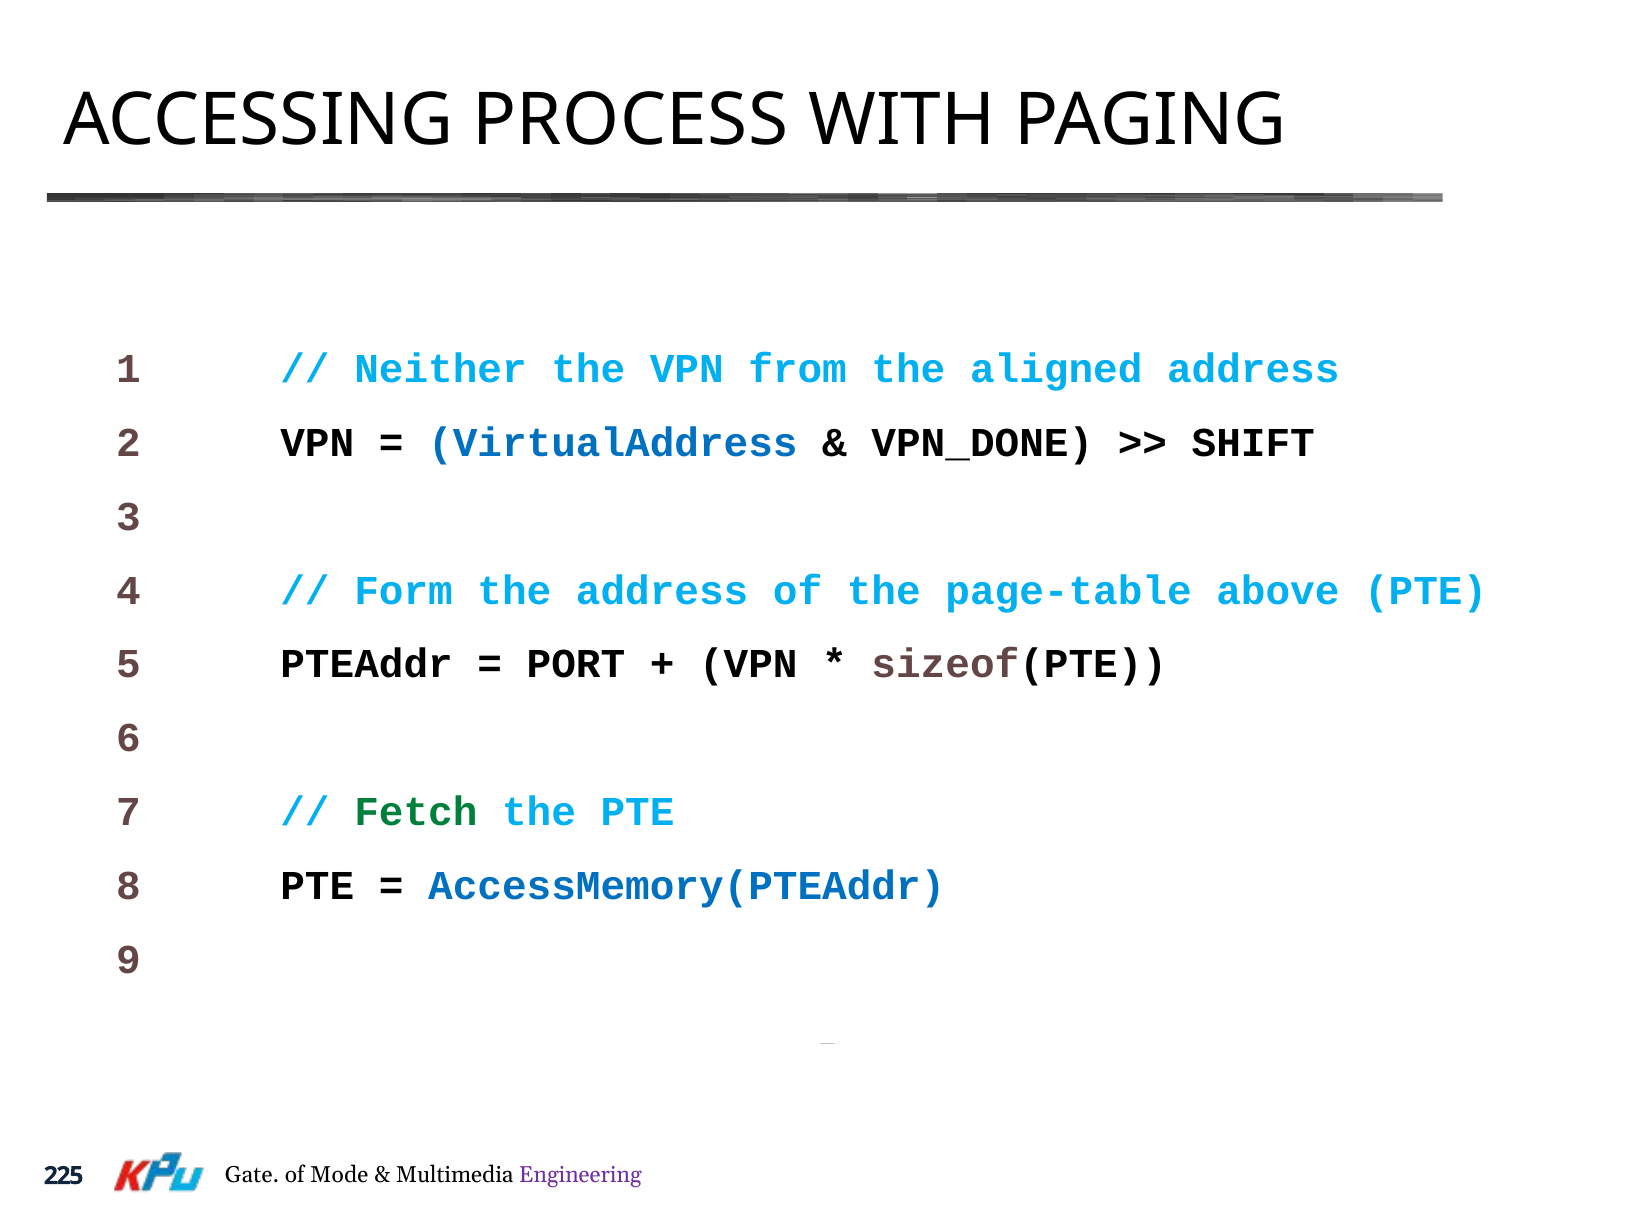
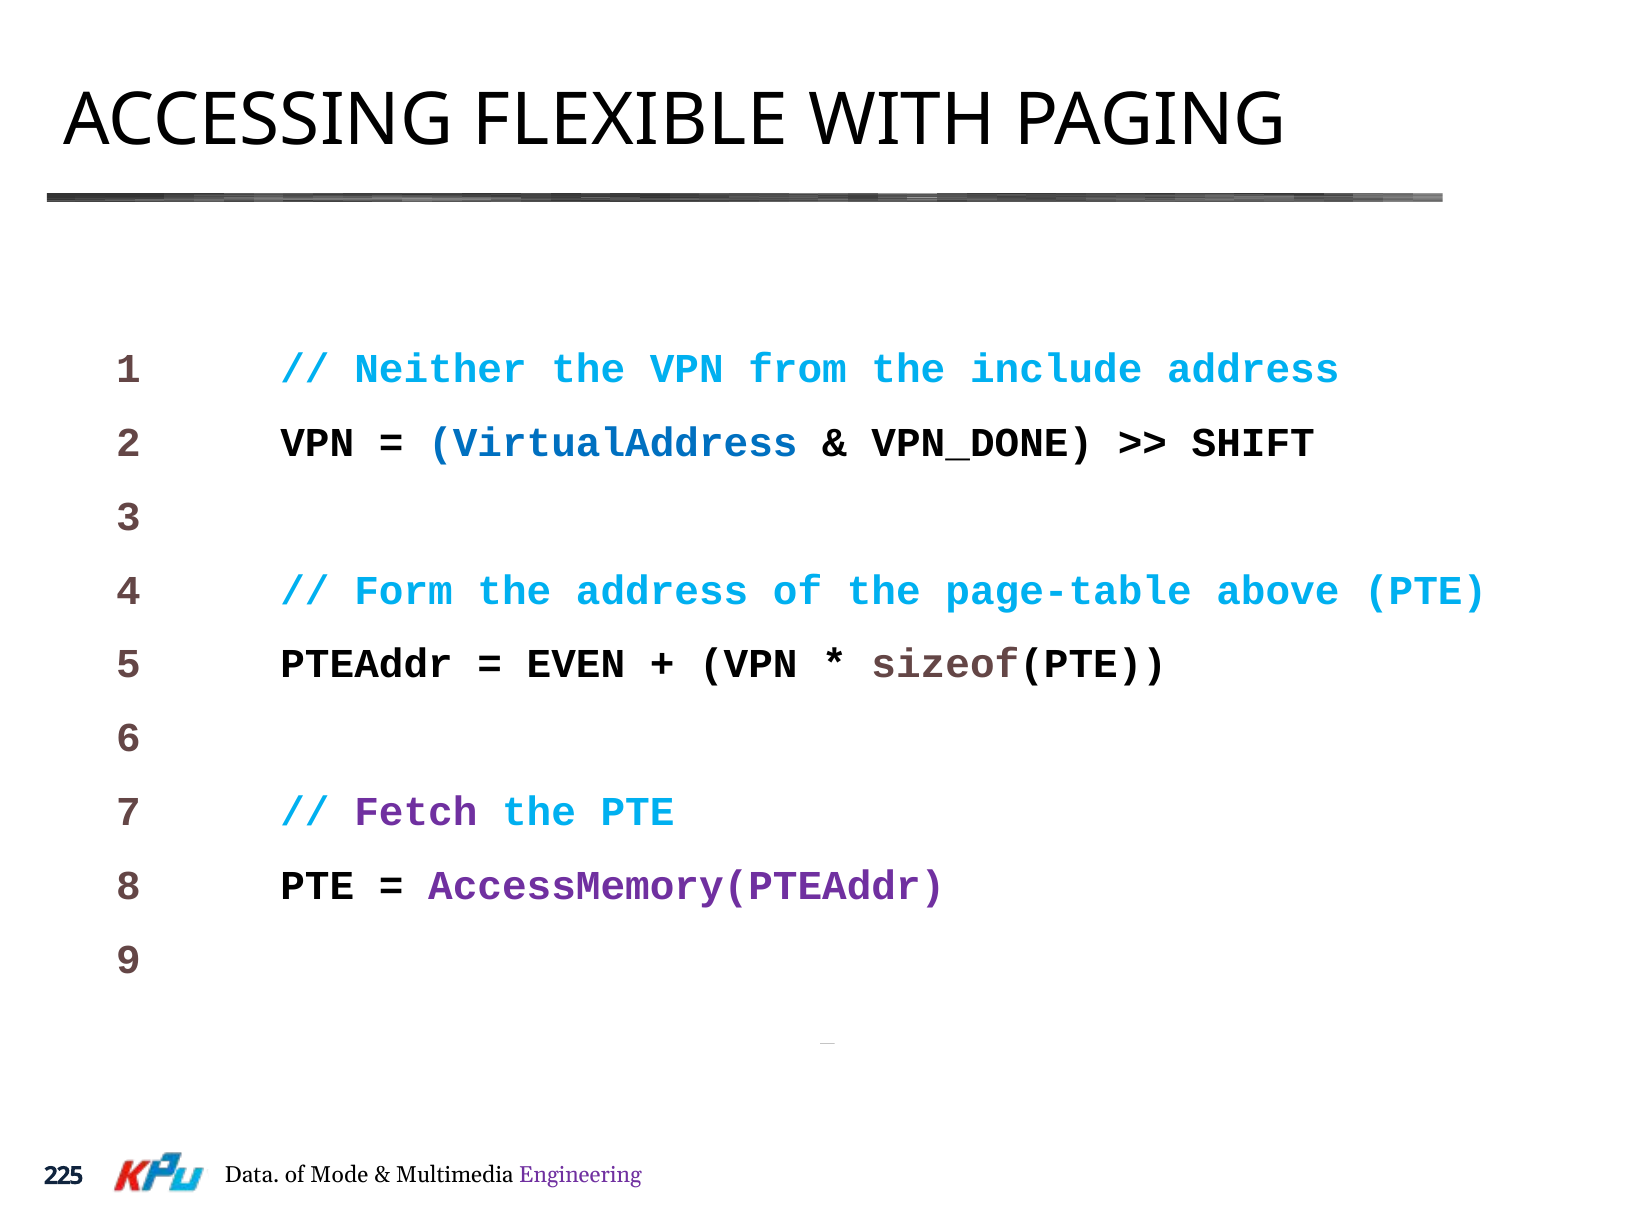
PROCESS: PROCESS -> FLEXIBLE
aligned: aligned -> include
PORT: PORT -> EVEN
Fetch at (416, 812) colour: green -> purple
AccessMemory(PTEAddr at (687, 886) colour: blue -> purple
Gate: Gate -> Data
